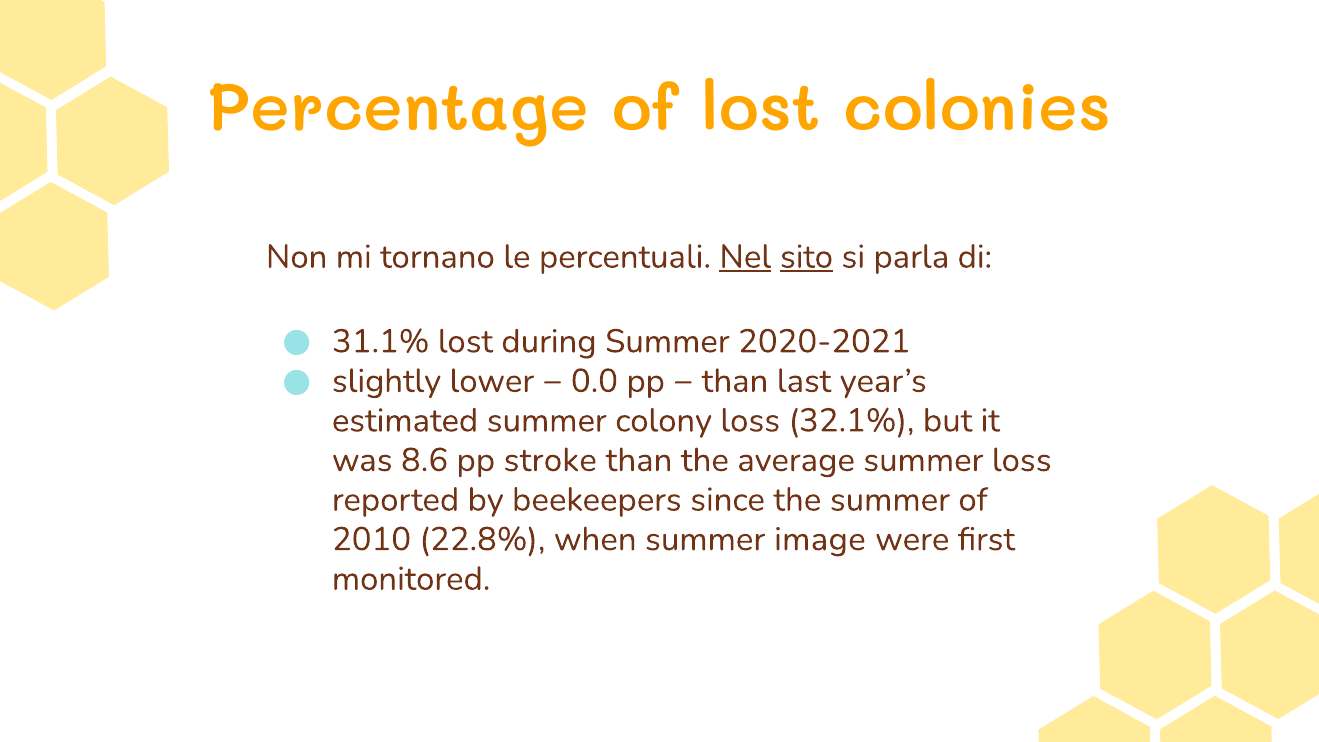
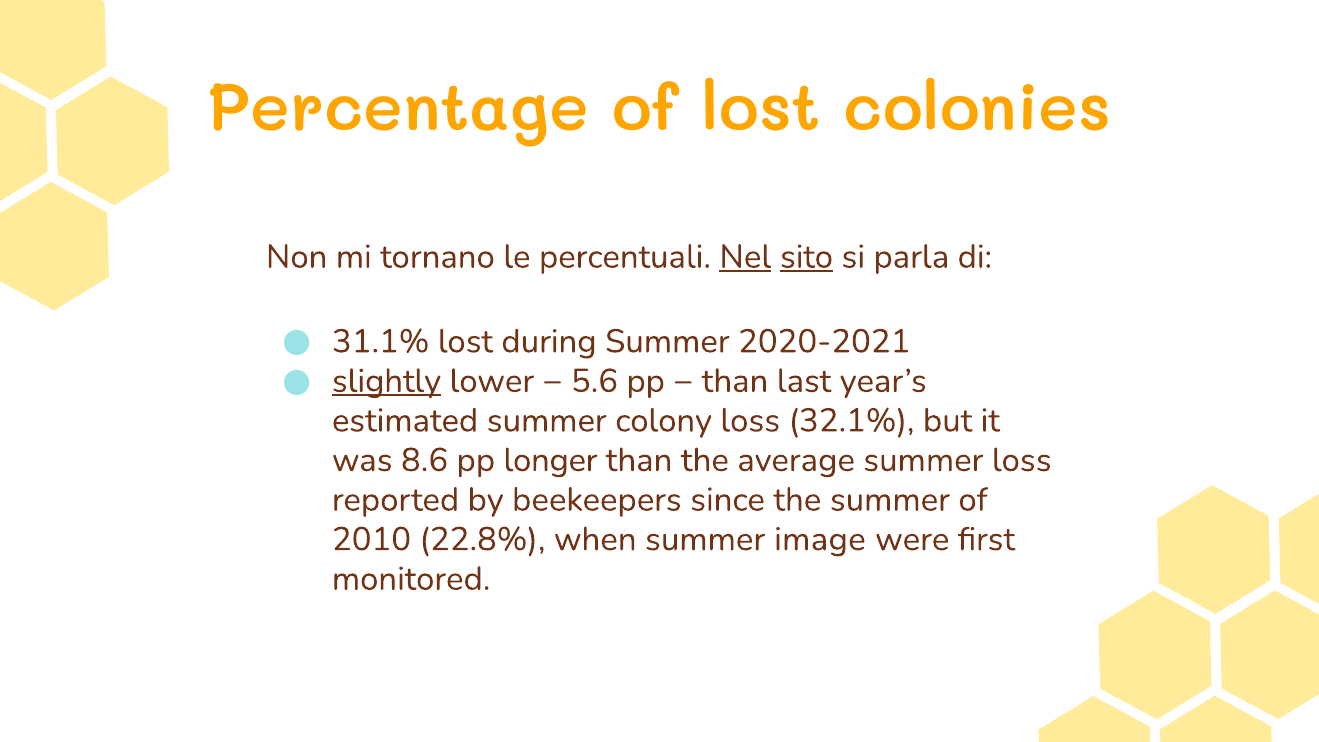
slightly underline: none -> present
0.0: 0.0 -> 5.6
stroke: stroke -> longer
